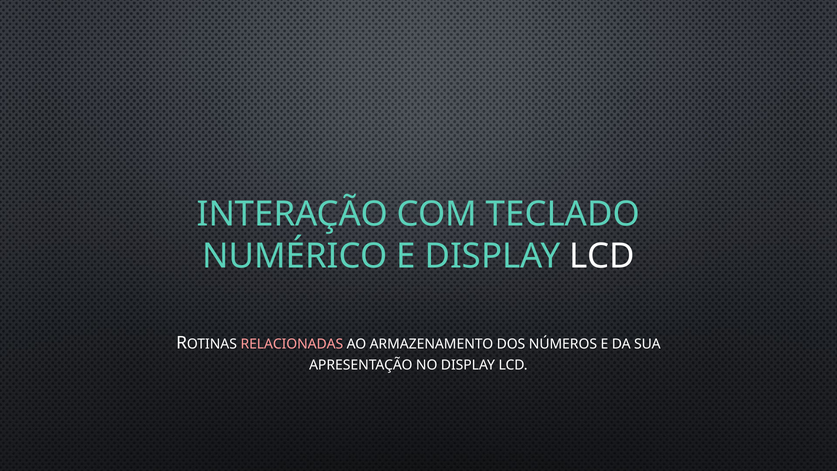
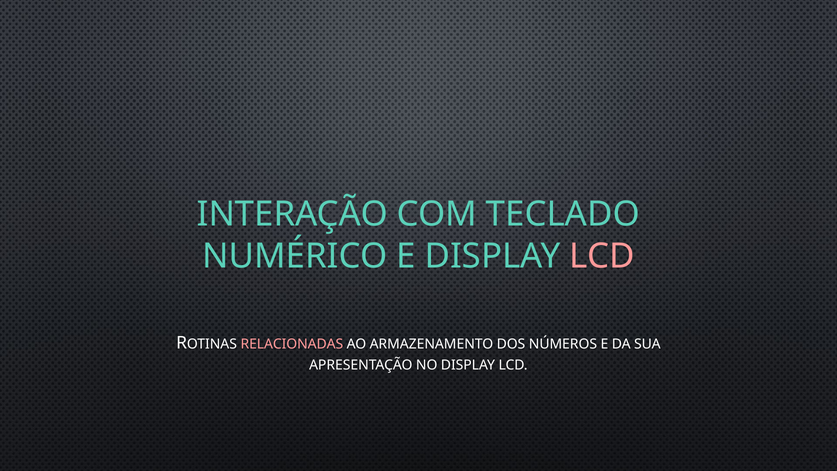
LCD at (602, 256) colour: white -> pink
